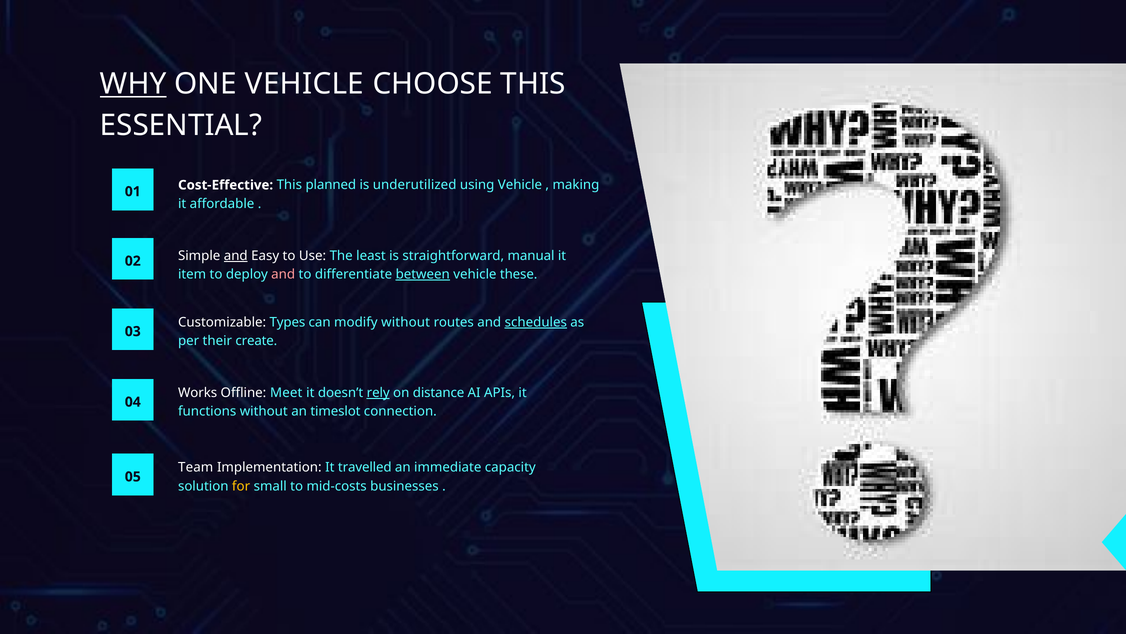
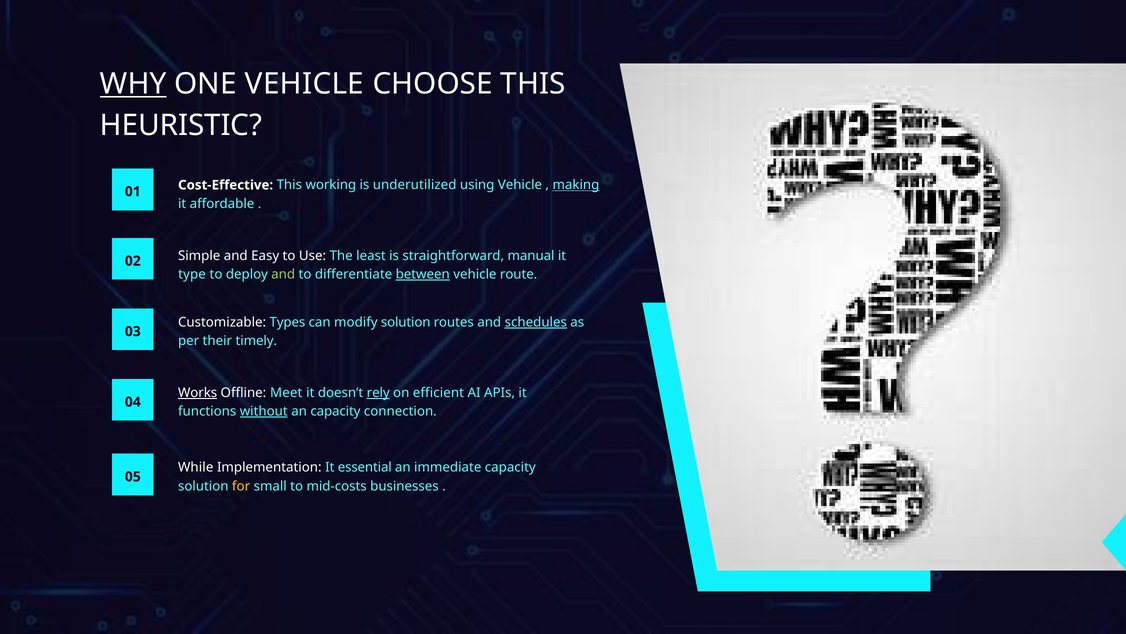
ESSENTIAL: ESSENTIAL -> HEURISTIC
planned: planned -> working
making underline: none -> present
and at (236, 256) underline: present -> none
item: item -> type
and at (283, 274) colour: pink -> light green
these: these -> route
modify without: without -> solution
create: create -> timely
Works underline: none -> present
distance: distance -> efficient
without at (264, 411) underline: none -> present
an timeslot: timeslot -> capacity
Team: Team -> While
travelled: travelled -> essential
